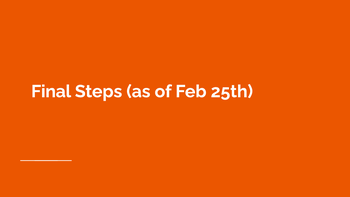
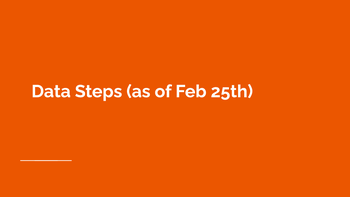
Final: Final -> Data
